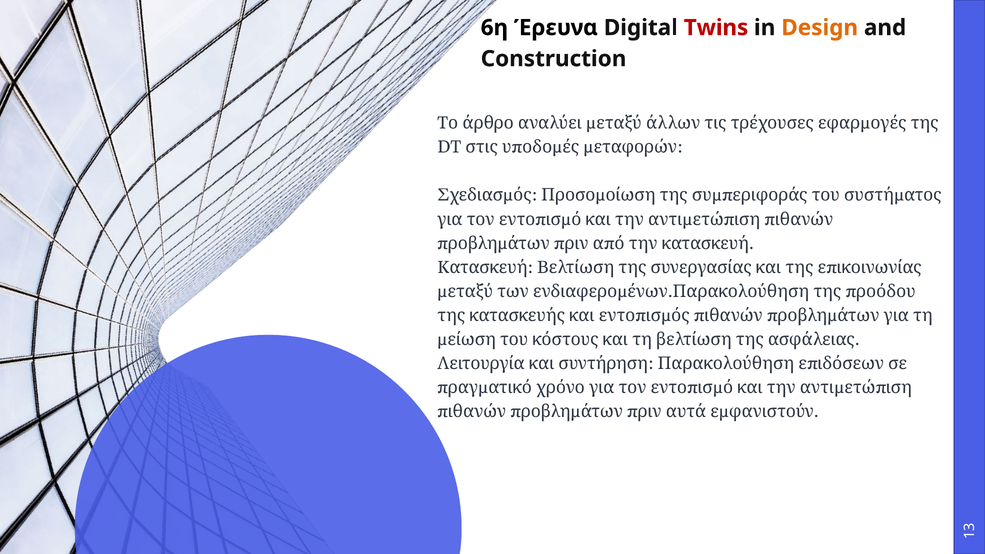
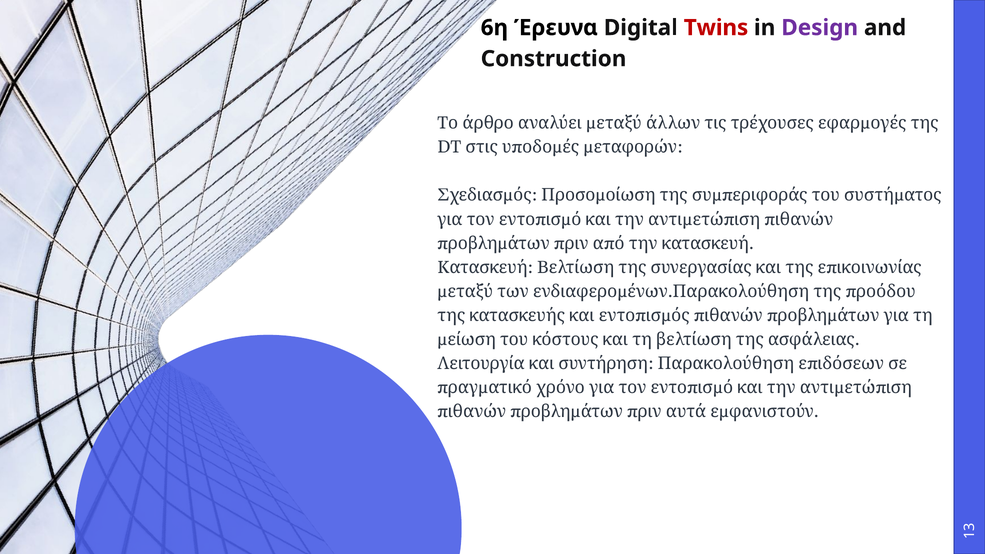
Design colour: orange -> purple
